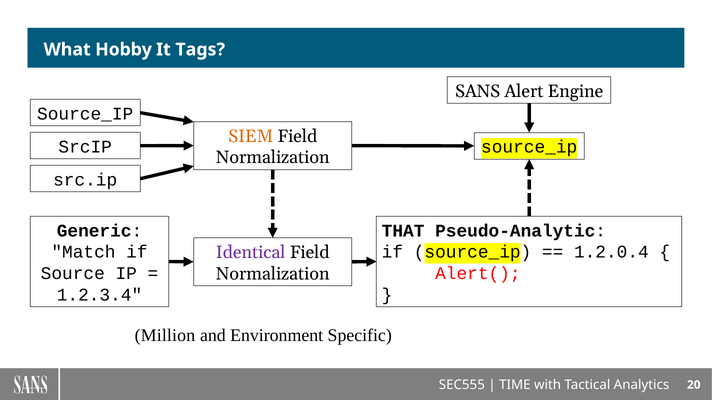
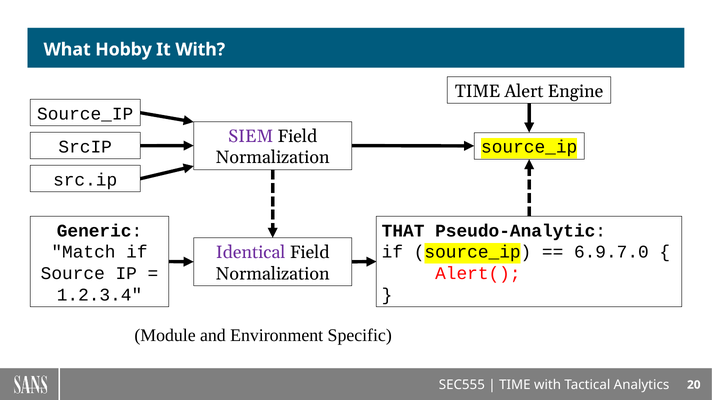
It Tags: Tags -> With
SANS at (478, 92): SANS -> TIME
SIEM colour: orange -> purple
1.2.0.4: 1.2.0.4 -> 6.9.7.0
Million: Million -> Module
